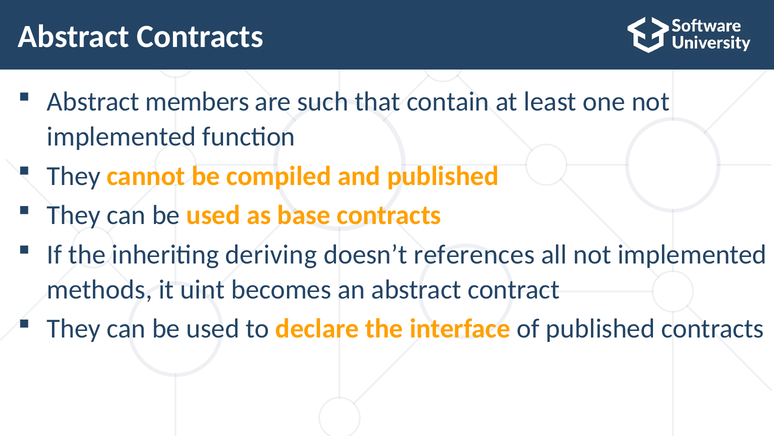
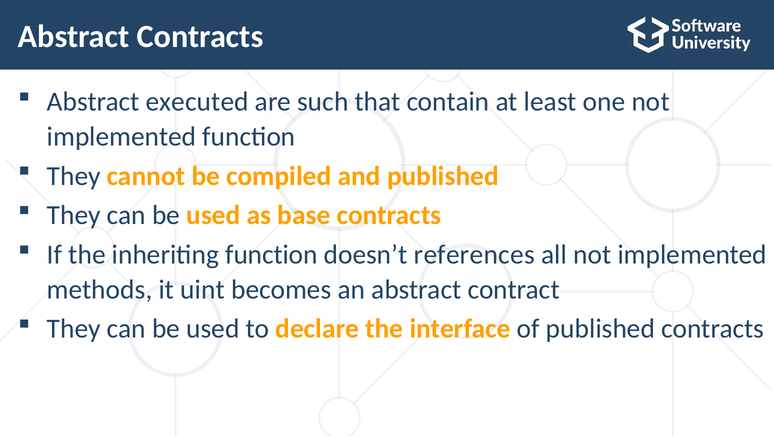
members: members -> executed
inheriting deriving: deriving -> function
